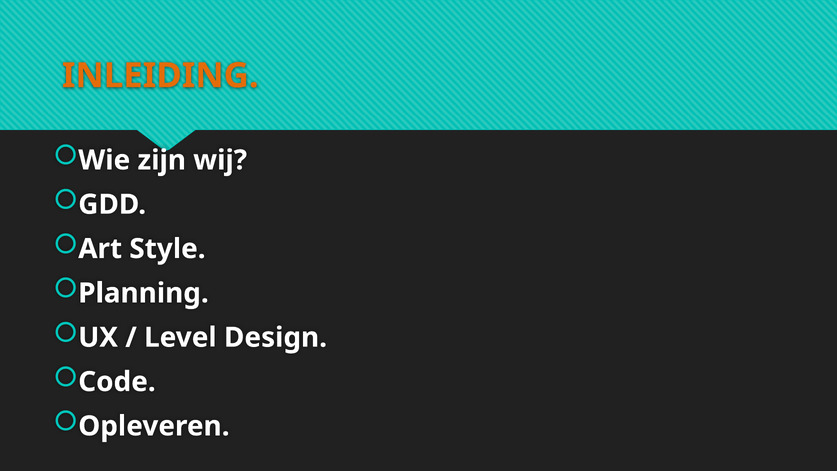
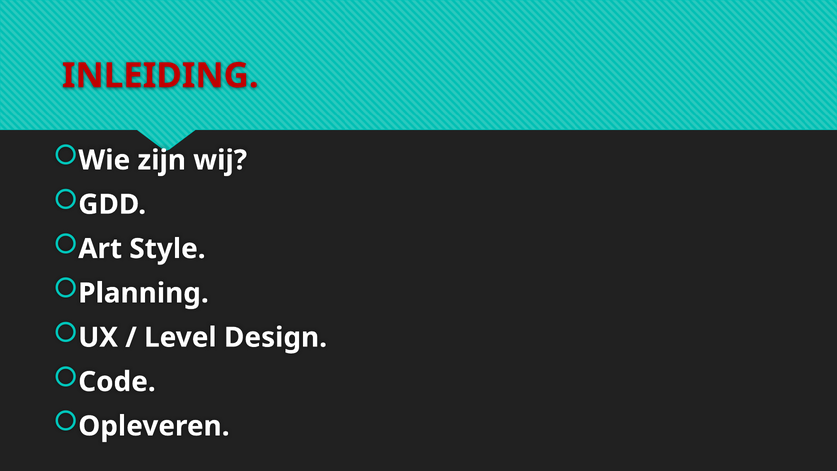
INLEIDING colour: orange -> red
